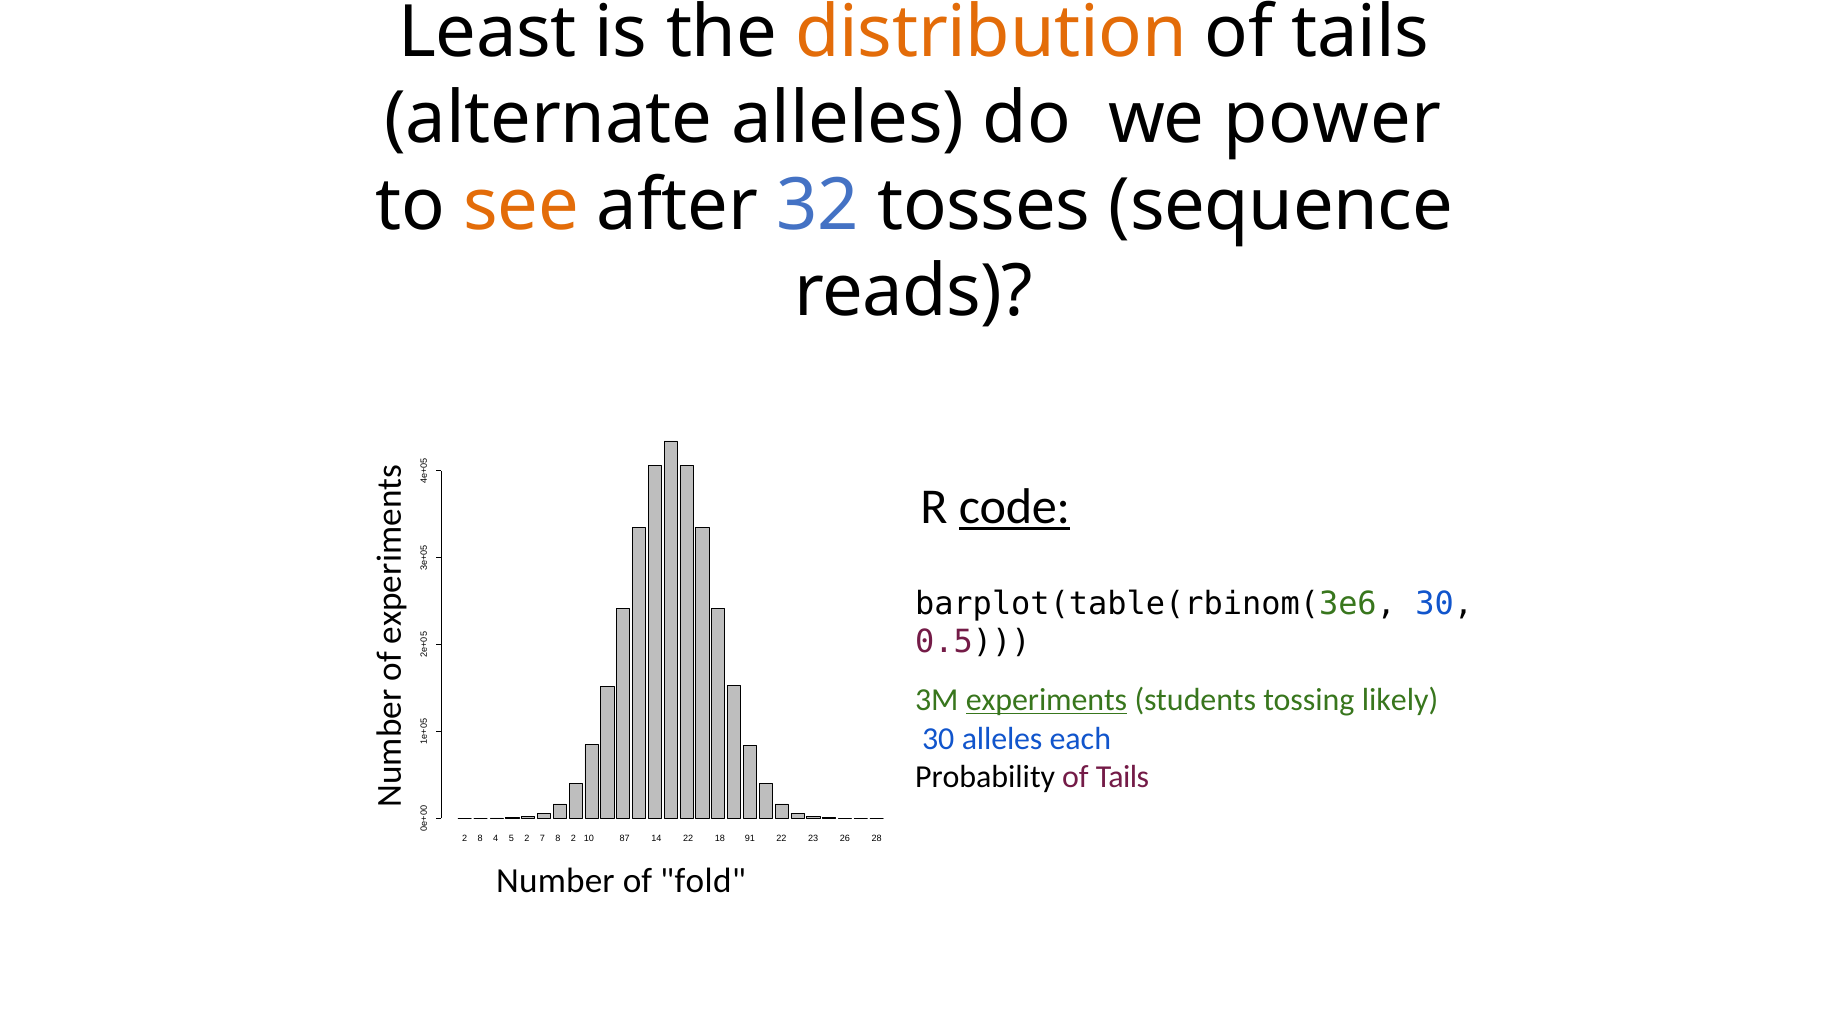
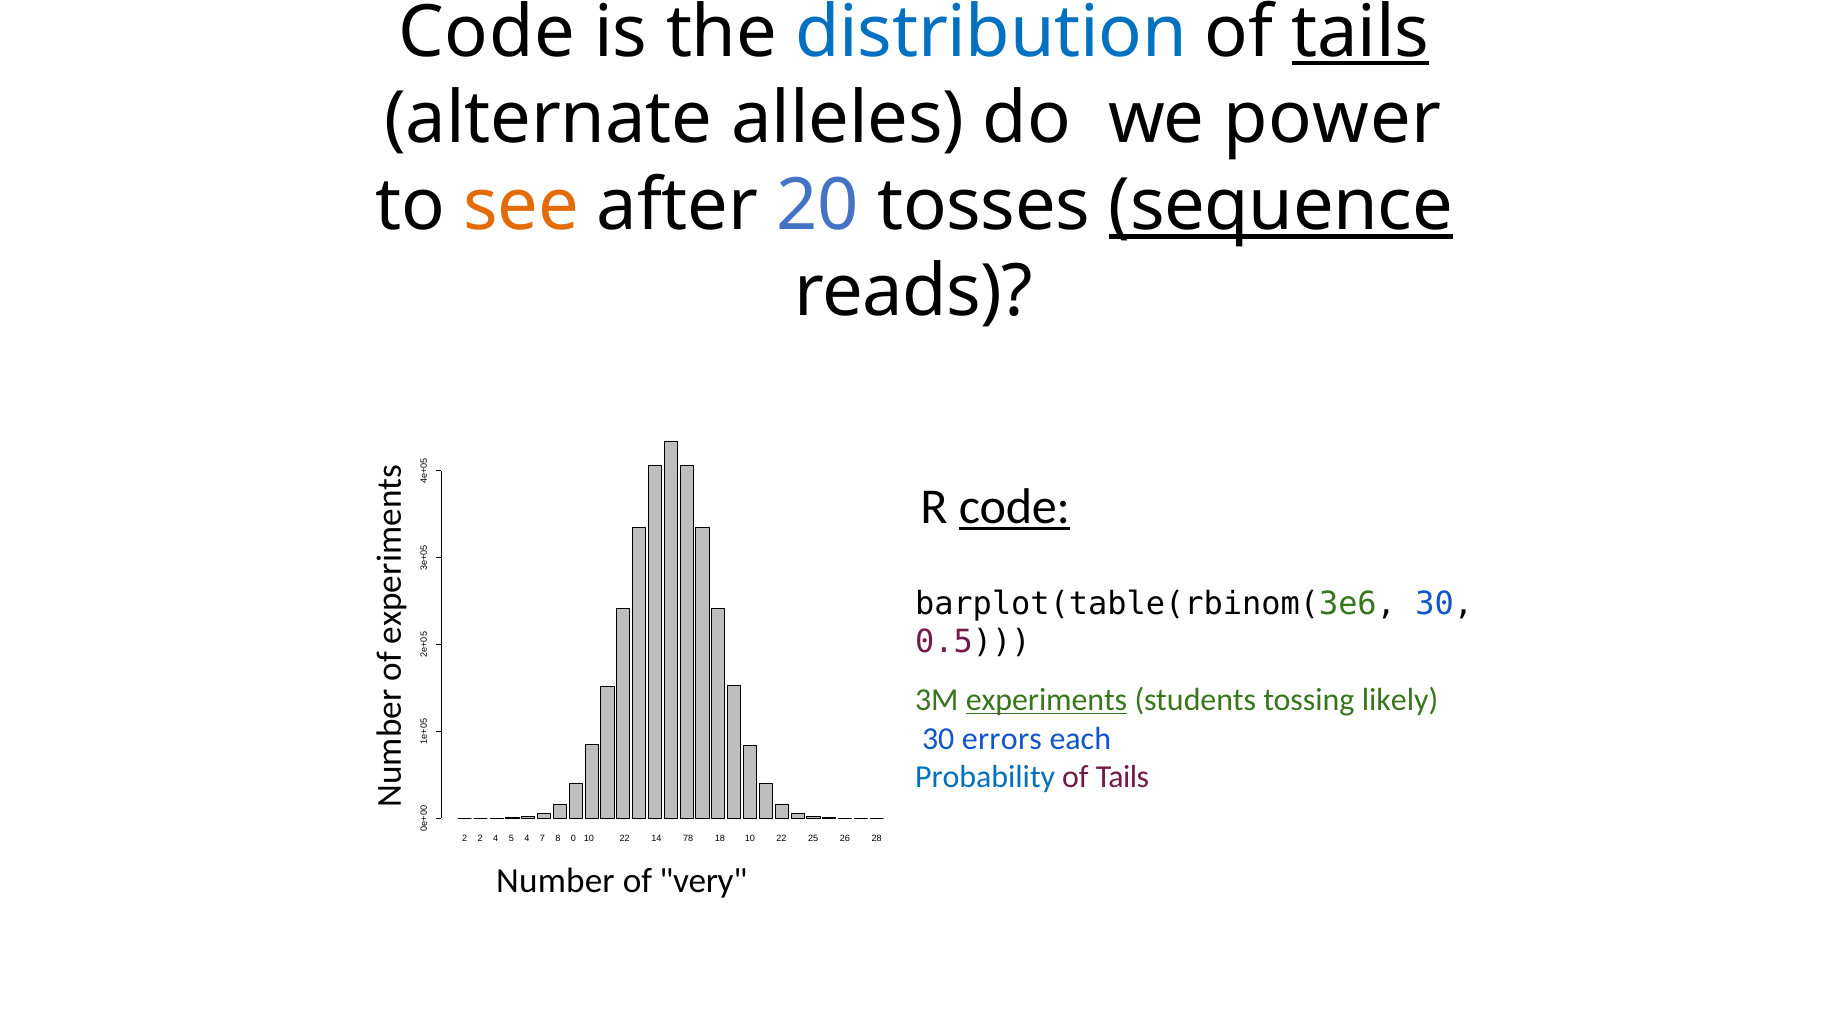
Least at (487, 32): Least -> Code
distribution colour: orange -> blue
tails at (1361, 32) underline: none -> present
32: 32 -> 20
sequence underline: none -> present
30 alleles: alleles -> errors
Probability colour: black -> blue
2 8: 8 -> 2
4 5 2: 2 -> 4
8 2: 2 -> 0
87 at (625, 839): 87 -> 22
14 22: 22 -> 78
18 91: 91 -> 10
23: 23 -> 25
fold: fold -> very
